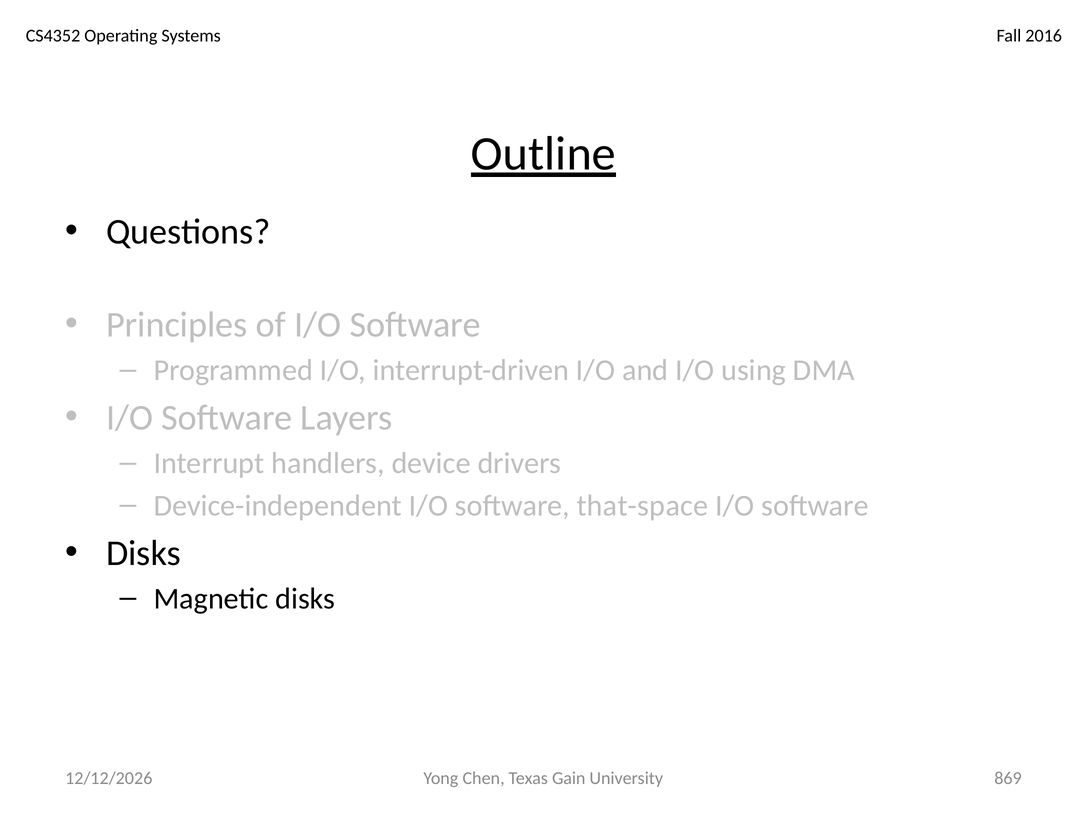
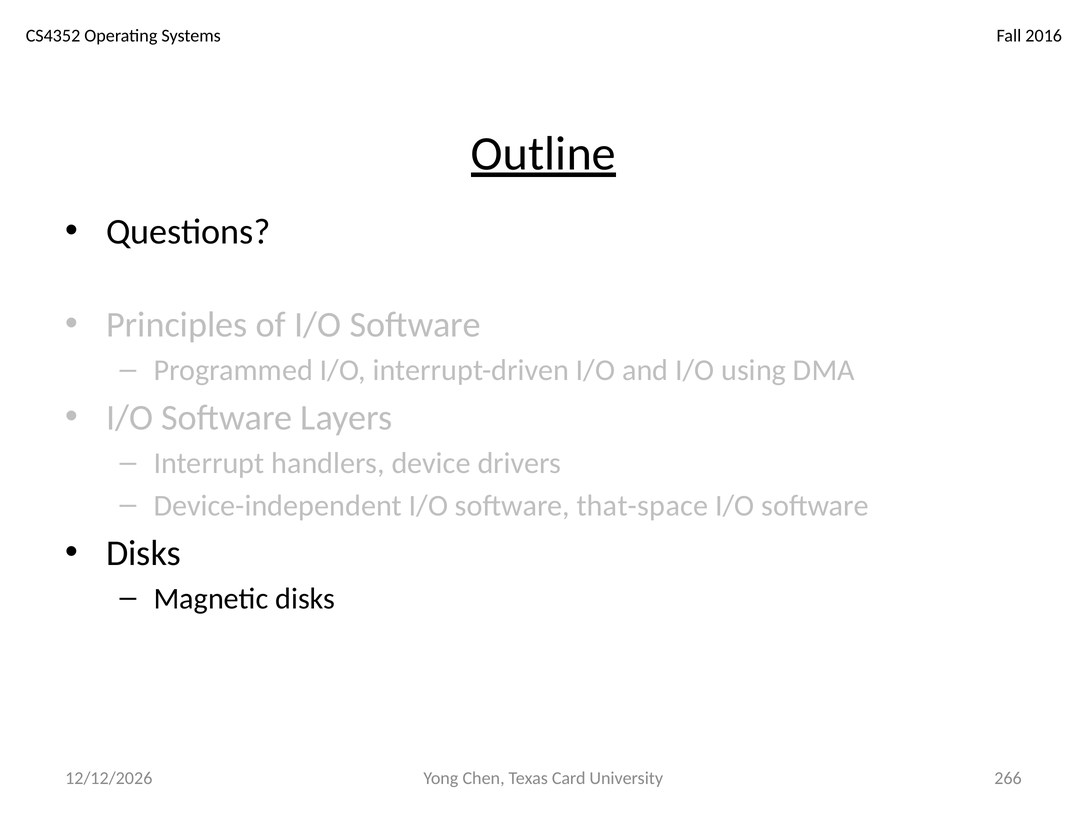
Gain: Gain -> Card
869: 869 -> 266
